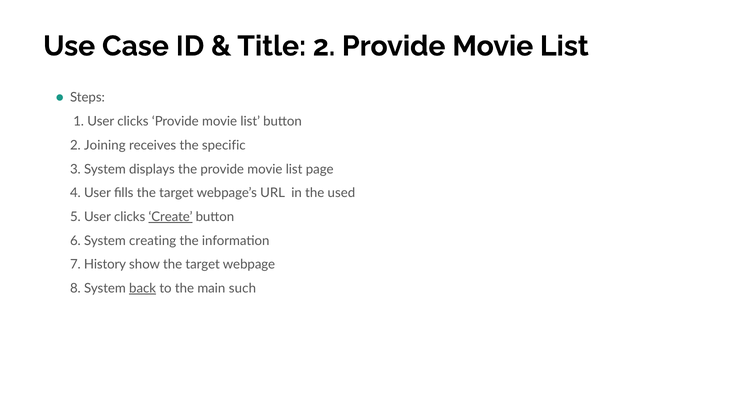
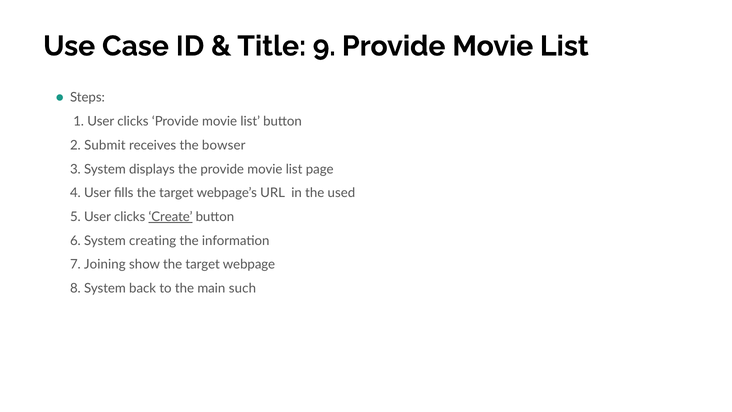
Title 2: 2 -> 9
Joining: Joining -> Submit
specific: specific -> bowser
History: History -> Joining
back underline: present -> none
